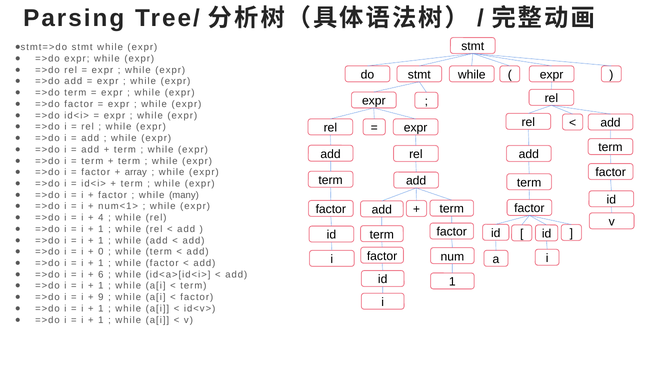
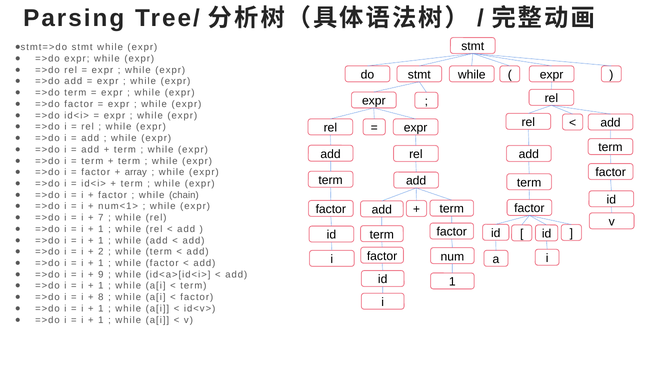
many: many -> chain
4: 4 -> 7
0: 0 -> 2
6: 6 -> 9
9: 9 -> 8
